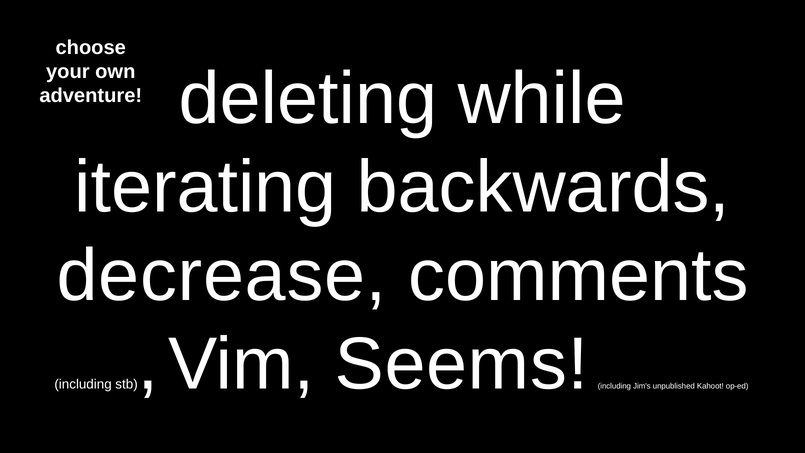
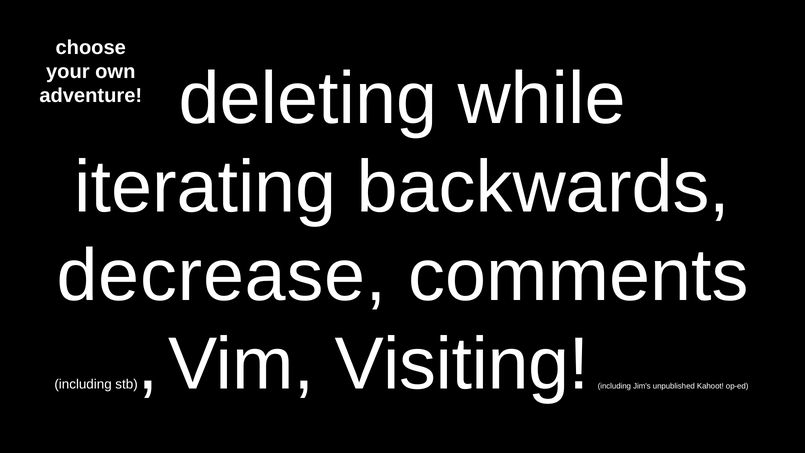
Seems: Seems -> Visiting
